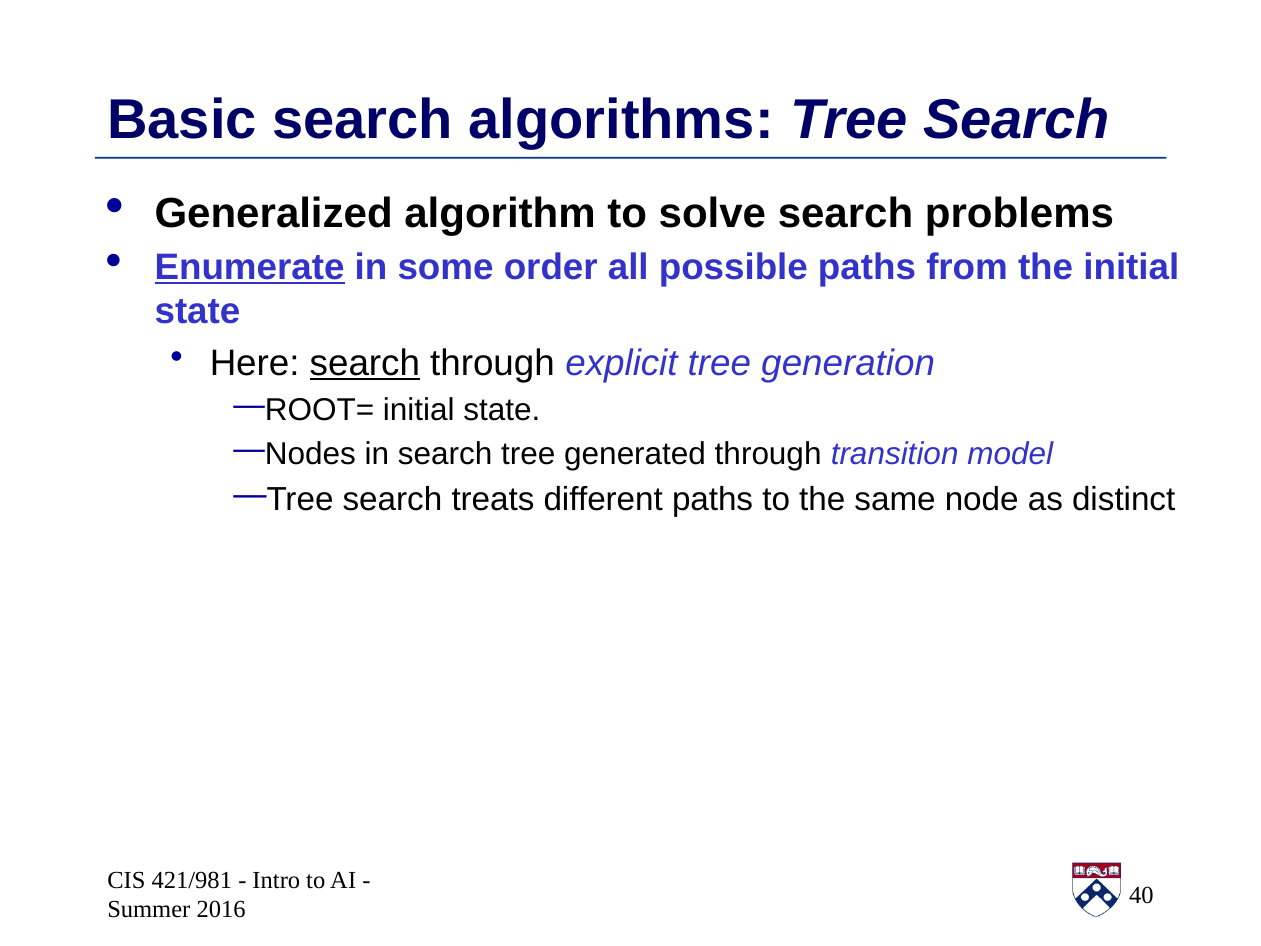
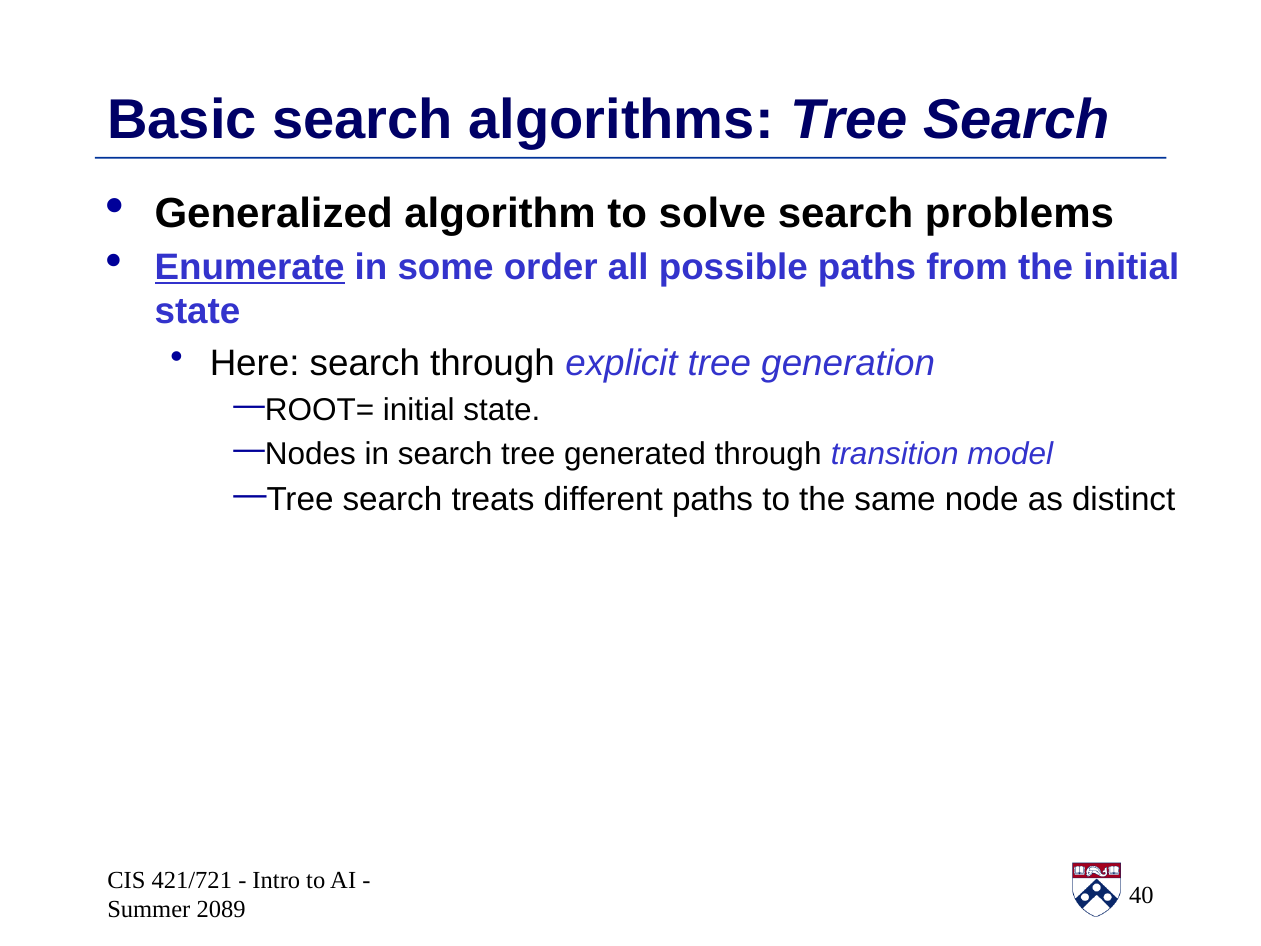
search at (365, 363) underline: present -> none
421/981: 421/981 -> 421/721
2016: 2016 -> 2089
